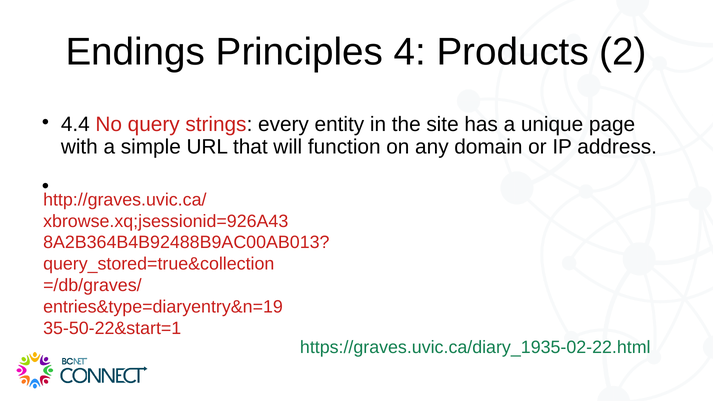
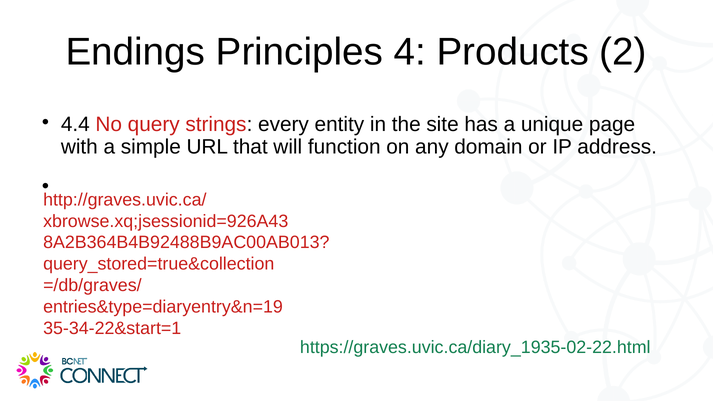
35-50-22&start=1: 35-50-22&start=1 -> 35-34-22&start=1
